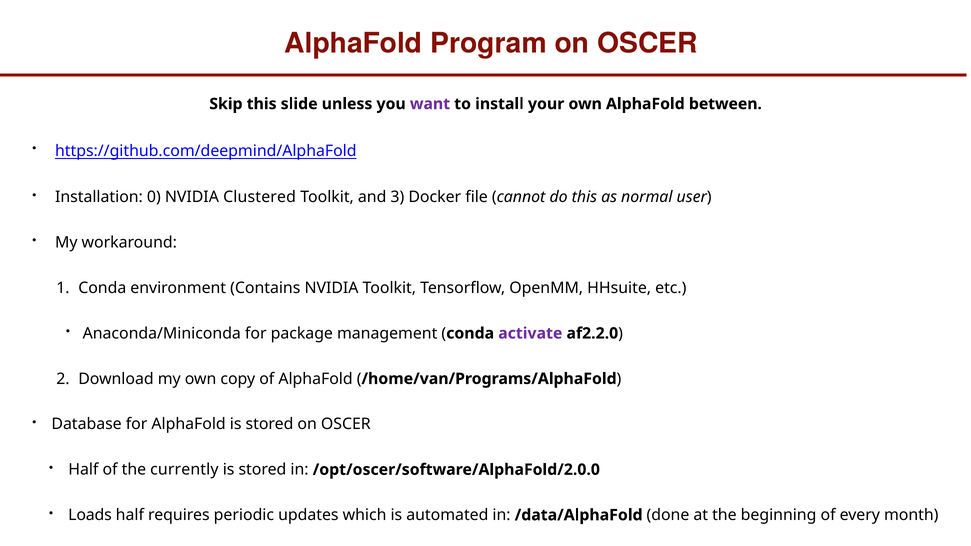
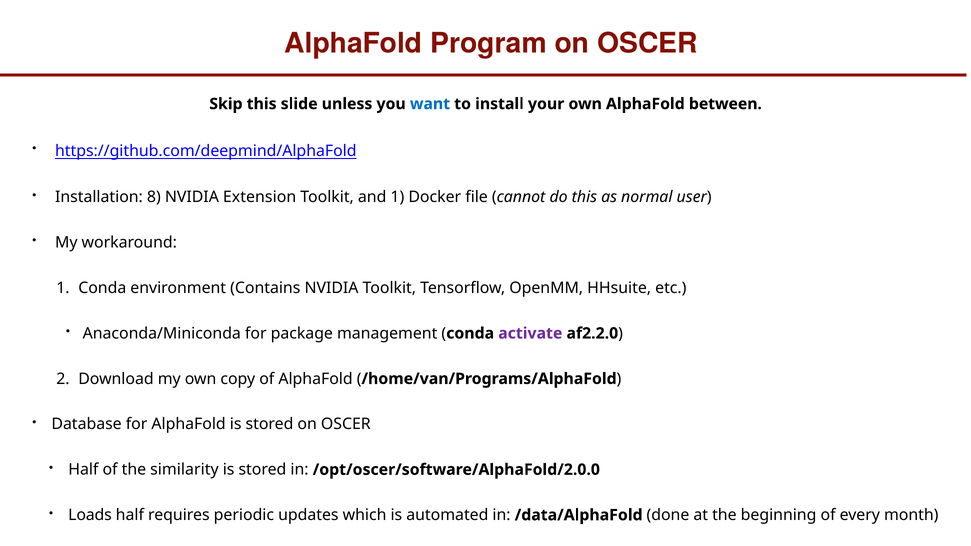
want colour: purple -> blue
0: 0 -> 8
Clustered: Clustered -> Extension
and 3: 3 -> 1
currently: currently -> similarity
